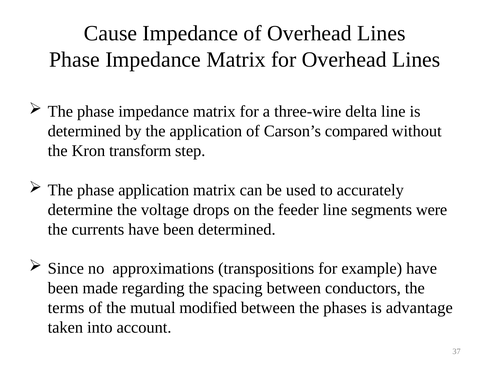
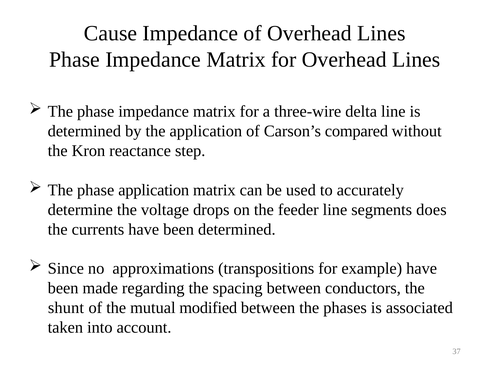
transform: transform -> reactance
were: were -> does
terms: terms -> shunt
advantage: advantage -> associated
